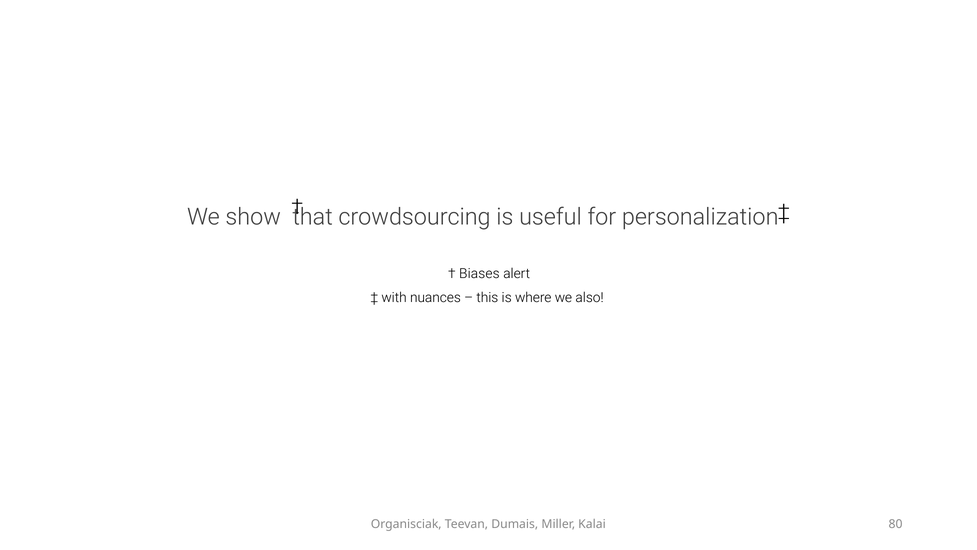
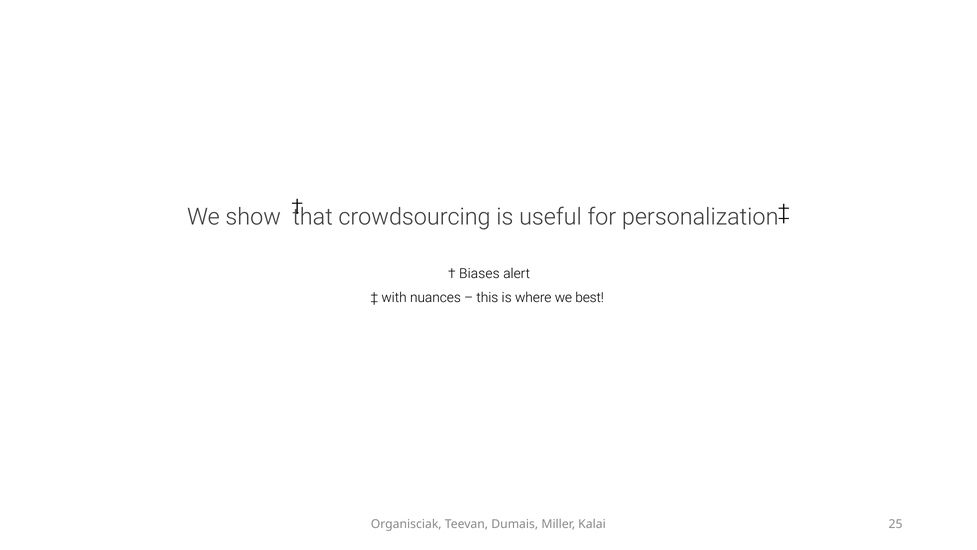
also: also -> best
80: 80 -> 25
